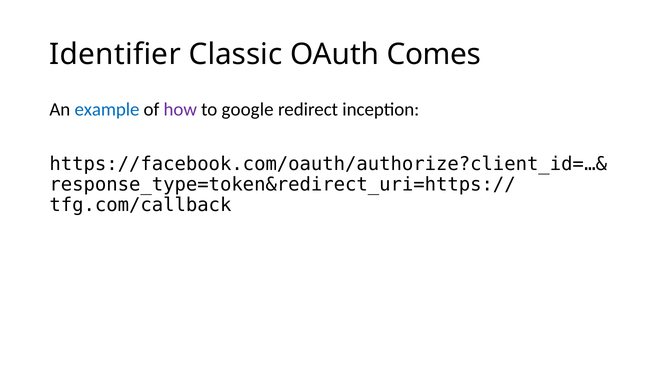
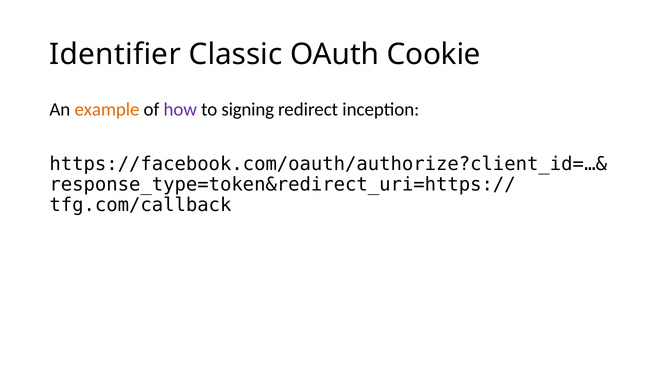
Comes: Comes -> Cookie
example colour: blue -> orange
google: google -> signing
